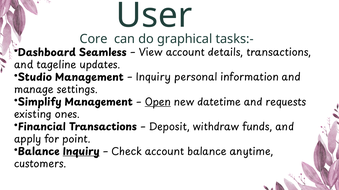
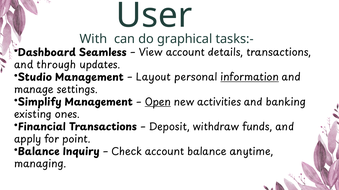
Core: Core -> With
tageline: tageline -> through
Inquiry at (153, 78): Inquiry -> Layout
information underline: none -> present
datetime: datetime -> activities
requests: requests -> banking
Inquiry at (81, 152) underline: present -> none
customers: customers -> managing
